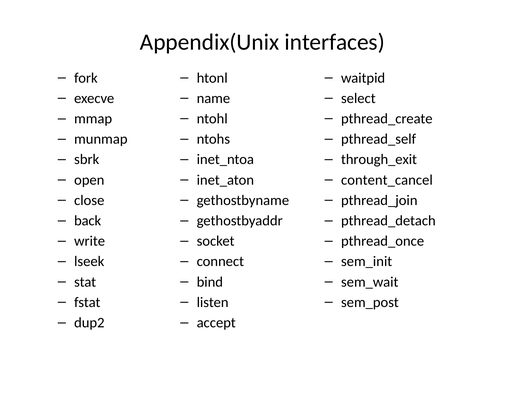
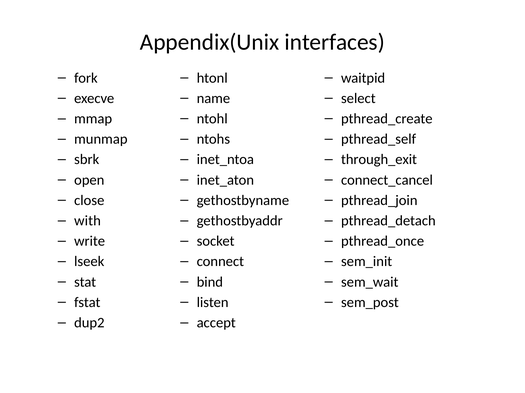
content_cancel: content_cancel -> connect_cancel
back: back -> with
